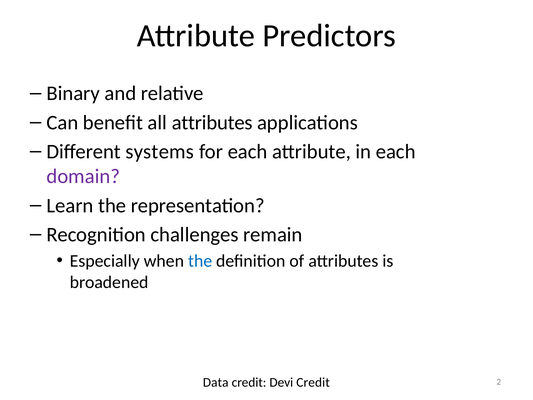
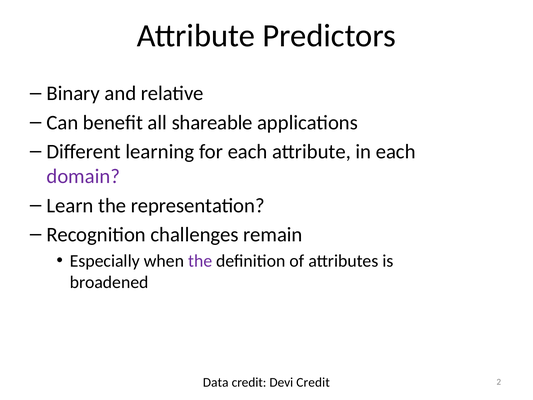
all attributes: attributes -> shareable
systems: systems -> learning
the at (200, 261) colour: blue -> purple
